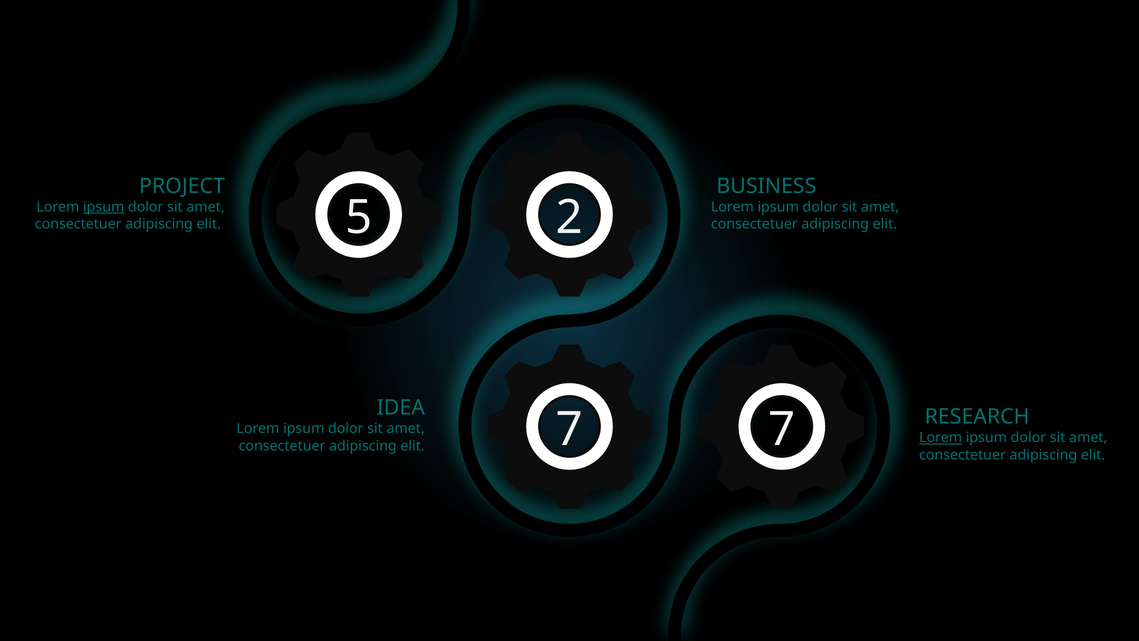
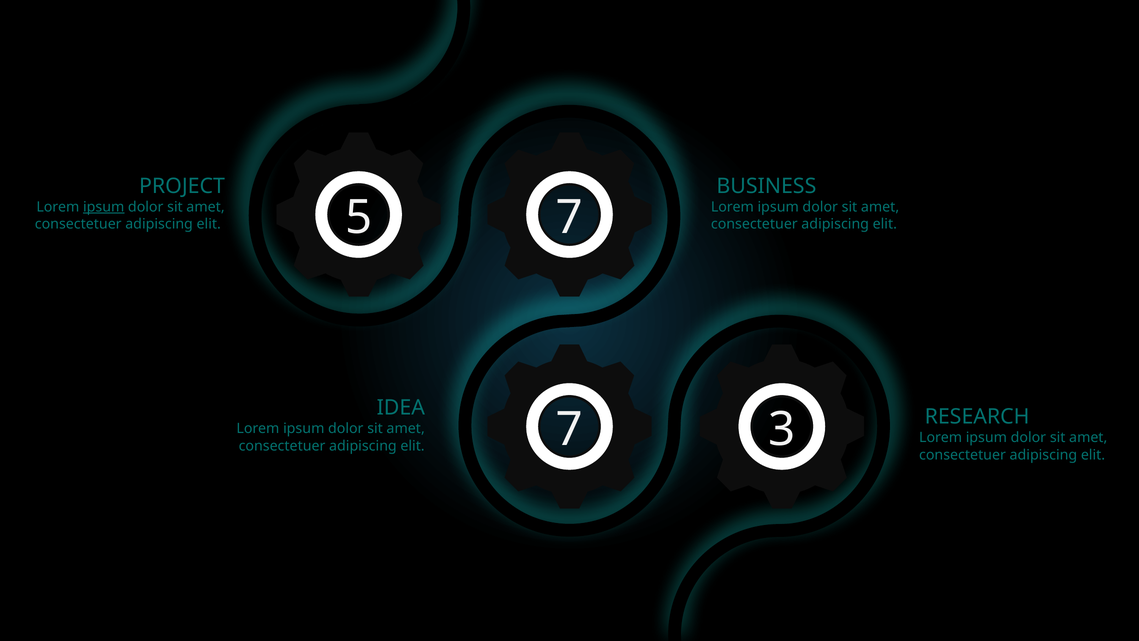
5 2: 2 -> 7
7 7: 7 -> 3
Lorem at (941, 438) underline: present -> none
